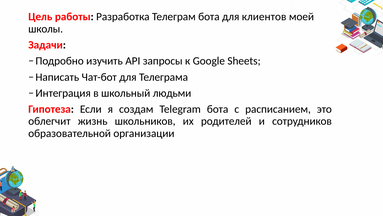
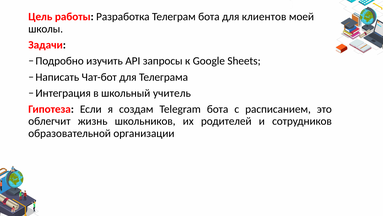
людьми: людьми -> учитель
